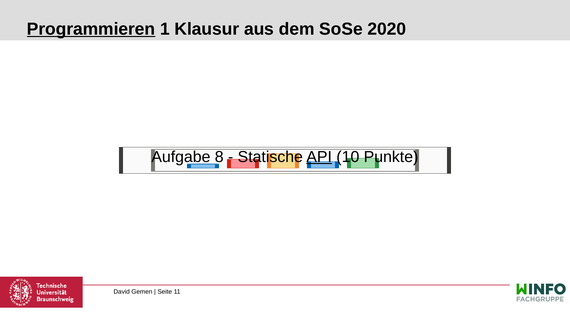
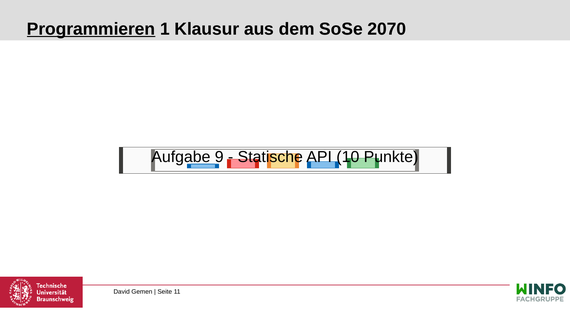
2020: 2020 -> 2070
8: 8 -> 9
API underline: present -> none
